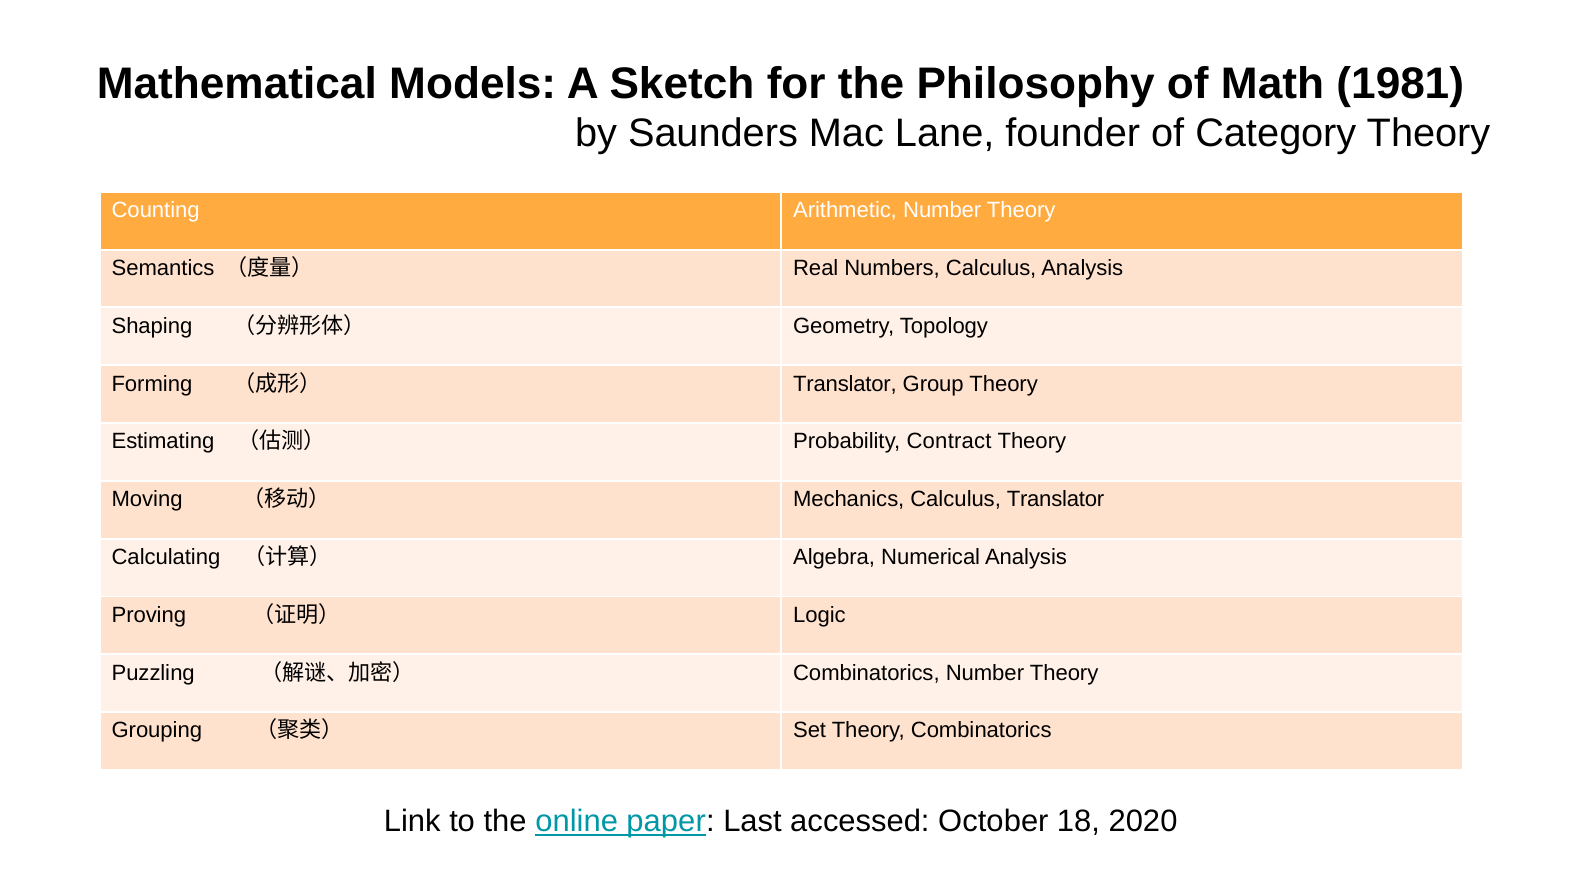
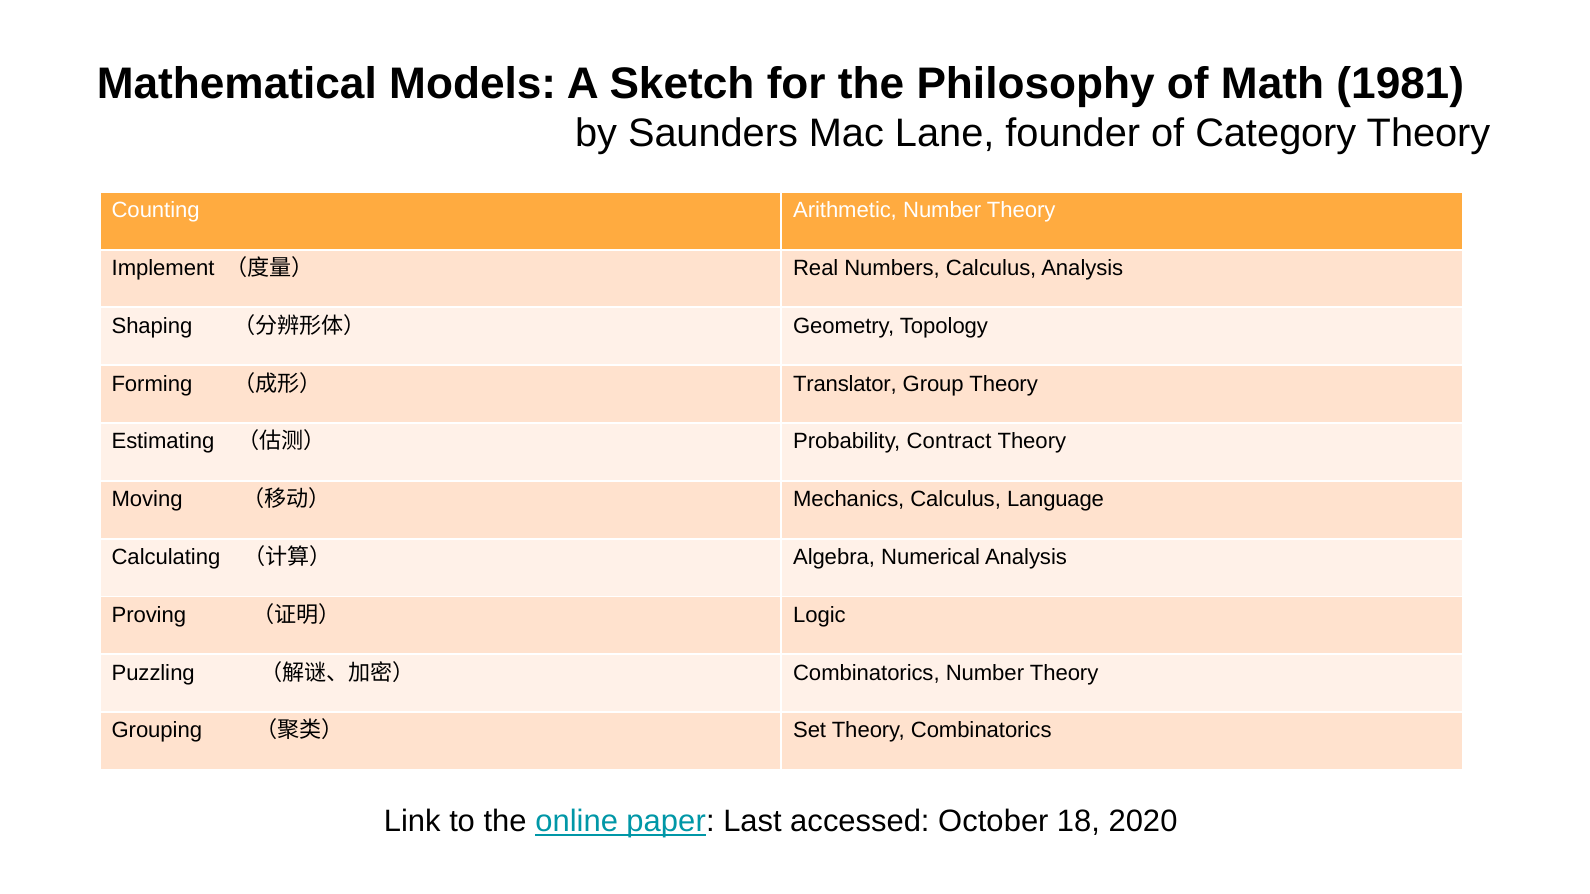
Semantics: Semantics -> Implement
Calculus Translator: Translator -> Language
